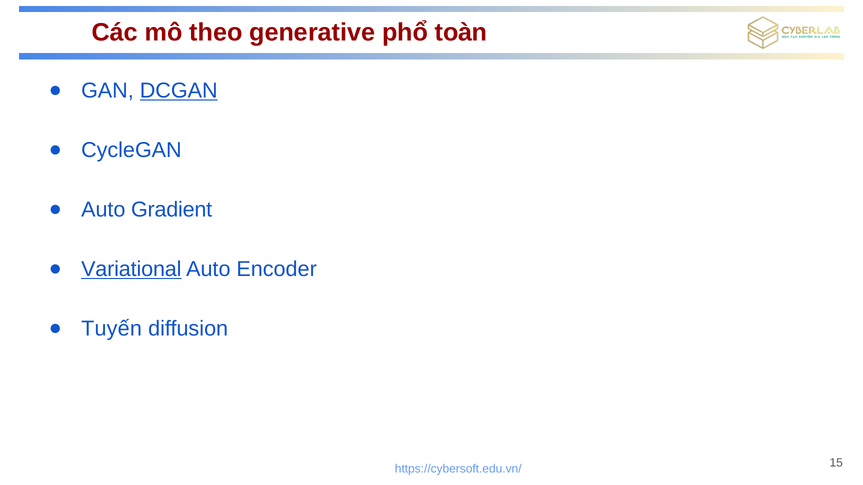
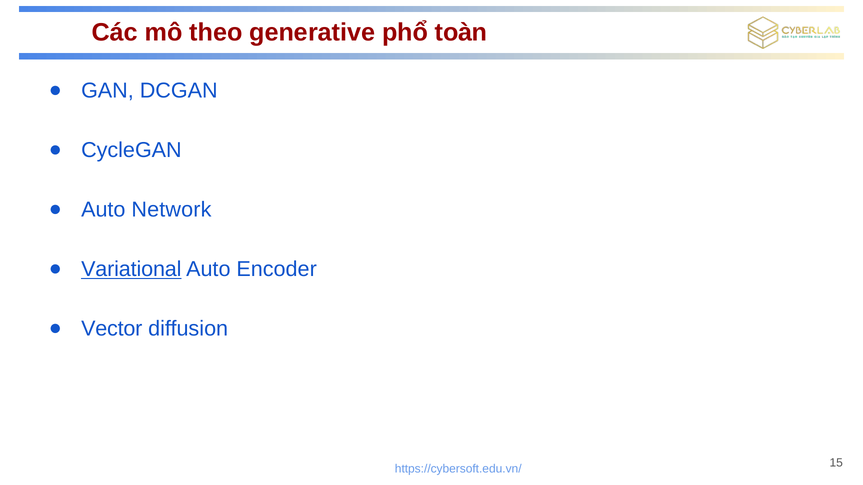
DCGAN underline: present -> none
Gradient: Gradient -> Network
Tuyến: Tuyến -> Vector
